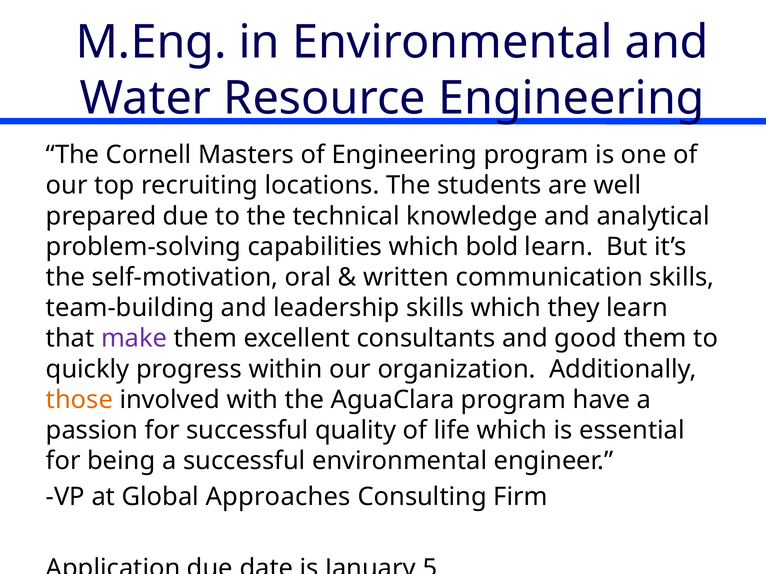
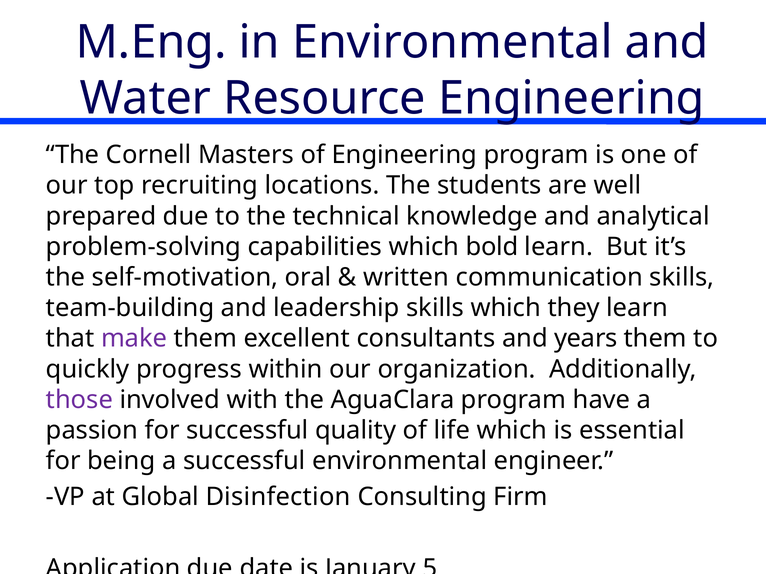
good: good -> years
those colour: orange -> purple
Approaches: Approaches -> Disinfection
